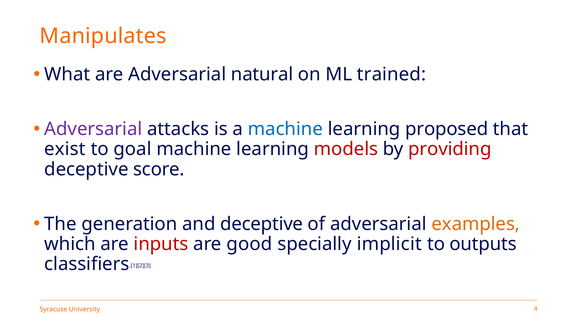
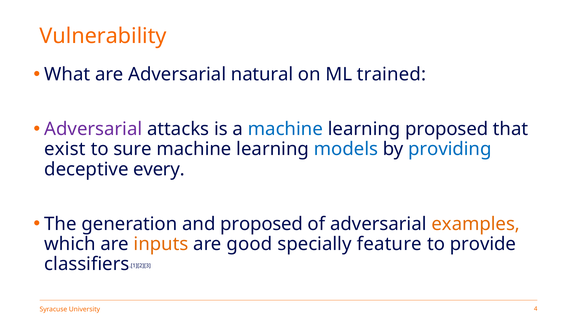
Manipulates: Manipulates -> Vulnerability
goal: goal -> sure
models colour: red -> blue
providing colour: red -> blue
score: score -> every
and deceptive: deceptive -> proposed
inputs colour: red -> orange
implicit: implicit -> feature
outputs: outputs -> provide
